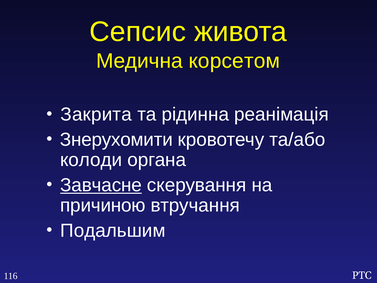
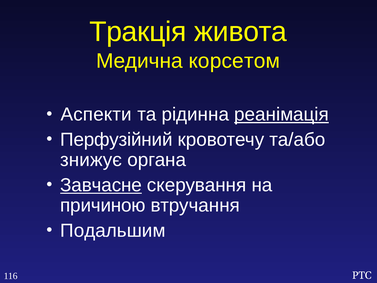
Сепсис: Сепсис -> Тракція
Закрита: Закрита -> Аспекти
реанімація underline: none -> present
Знерухомити: Знерухомити -> Перфузійний
колоди: колоди -> знижує
